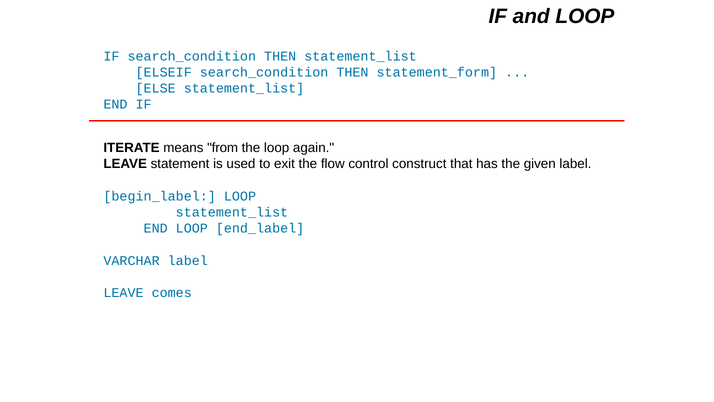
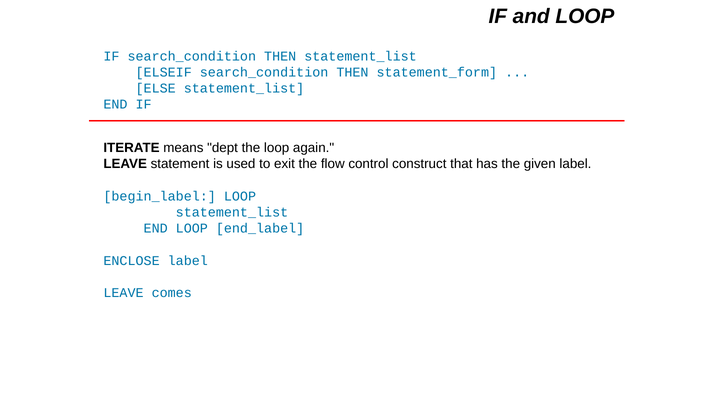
from: from -> dept
VARCHAR: VARCHAR -> ENCLOSE
